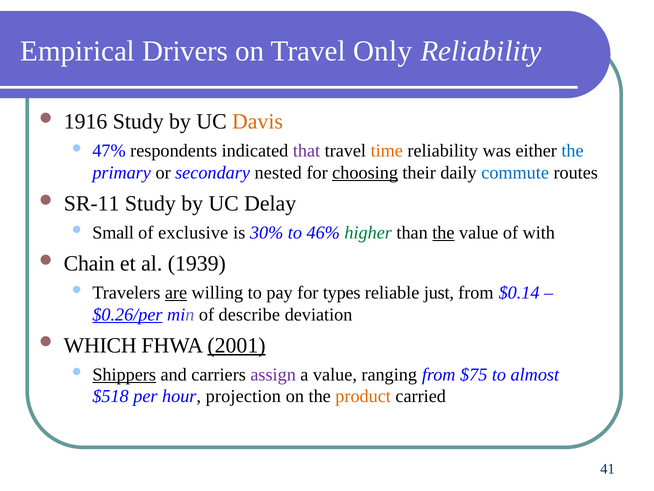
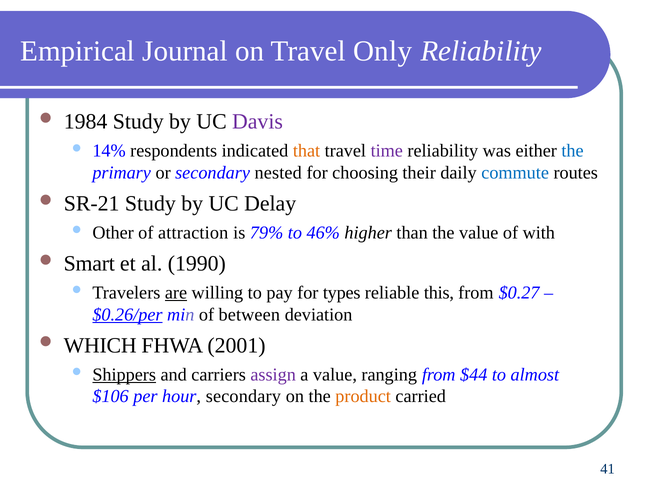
Drivers: Drivers -> Journal
1916: 1916 -> 1984
Davis colour: orange -> purple
47%: 47% -> 14%
that colour: purple -> orange
time colour: orange -> purple
choosing underline: present -> none
SR-11: SR-11 -> SR-21
Small: Small -> Other
exclusive: exclusive -> attraction
30%: 30% -> 79%
higher colour: green -> black
the at (443, 232) underline: present -> none
Chain: Chain -> Smart
1939: 1939 -> 1990
just: just -> this
$0.14: $0.14 -> $0.27
describe: describe -> between
2001 underline: present -> none
$75: $75 -> $44
$518: $518 -> $106
hour projection: projection -> secondary
